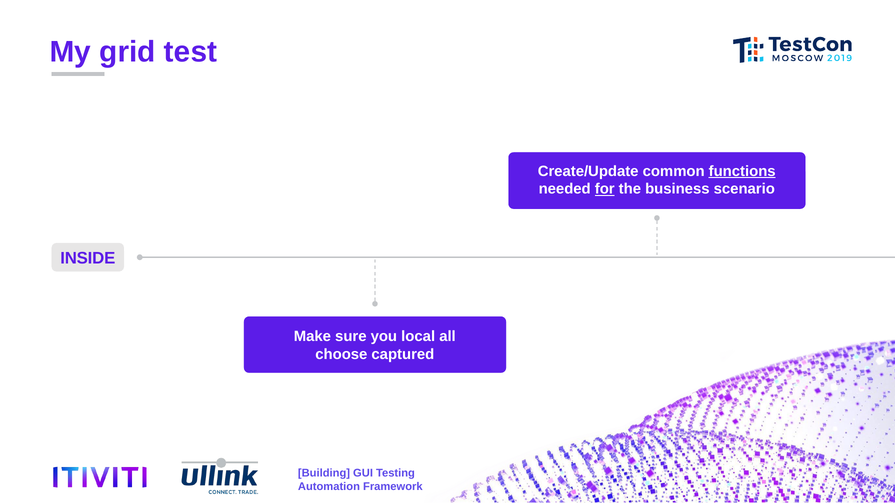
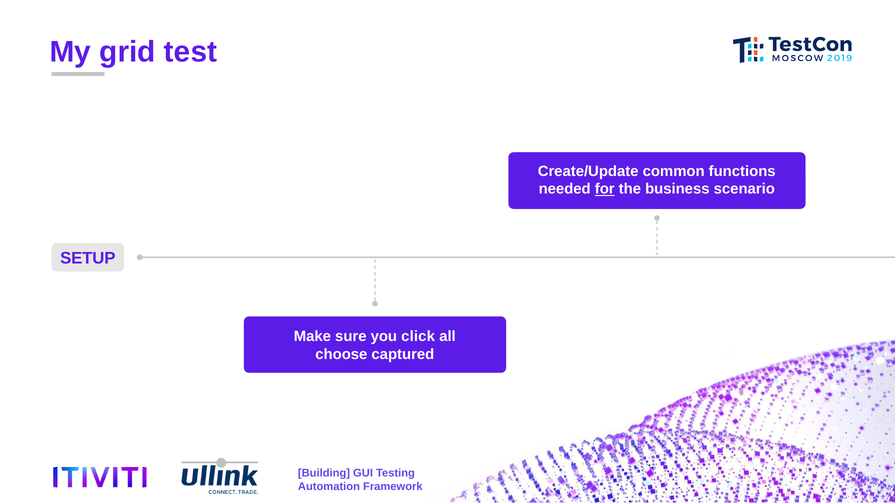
functions underline: present -> none
INSIDE: INSIDE -> SETUP
local: local -> click
